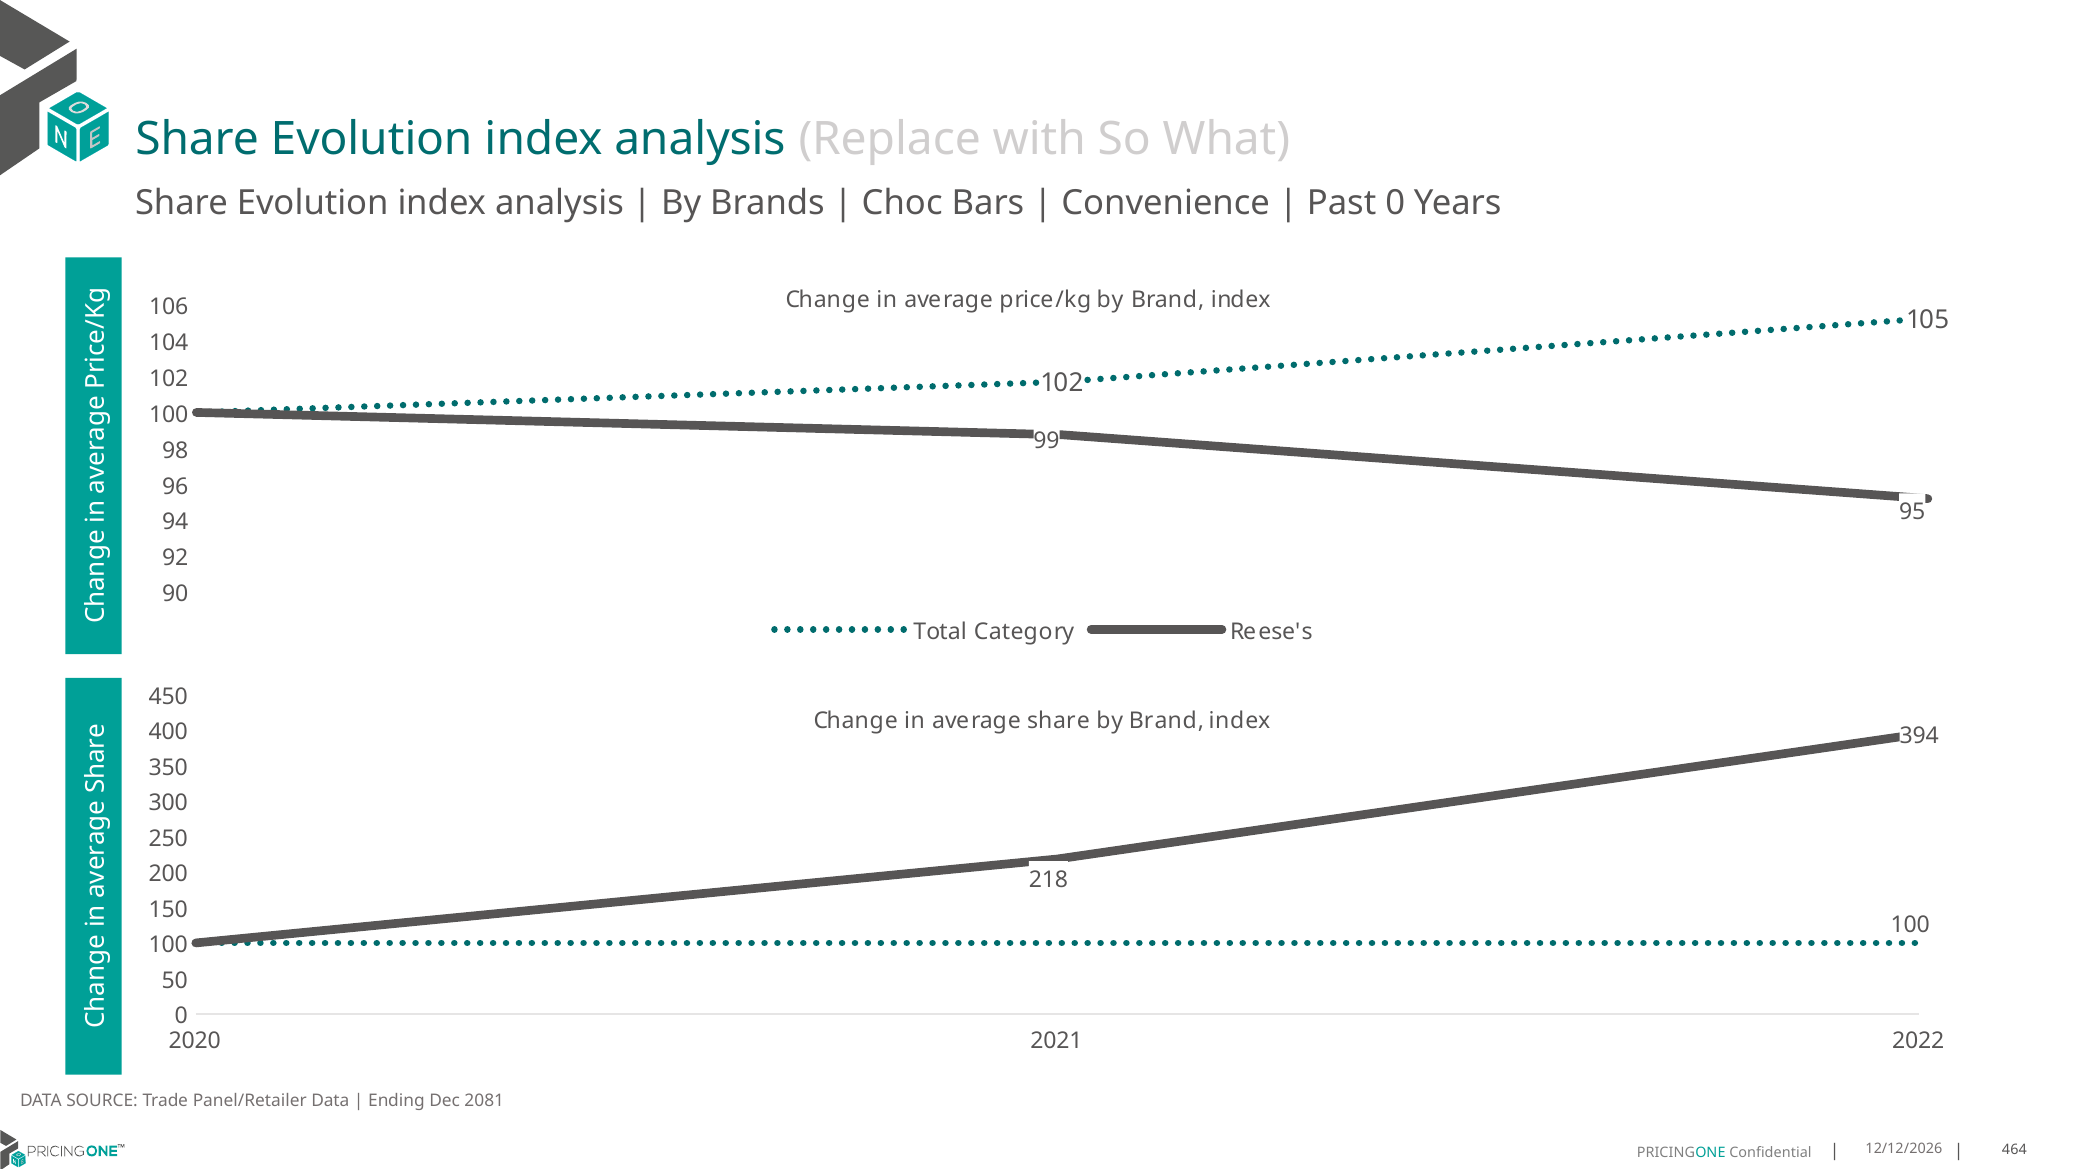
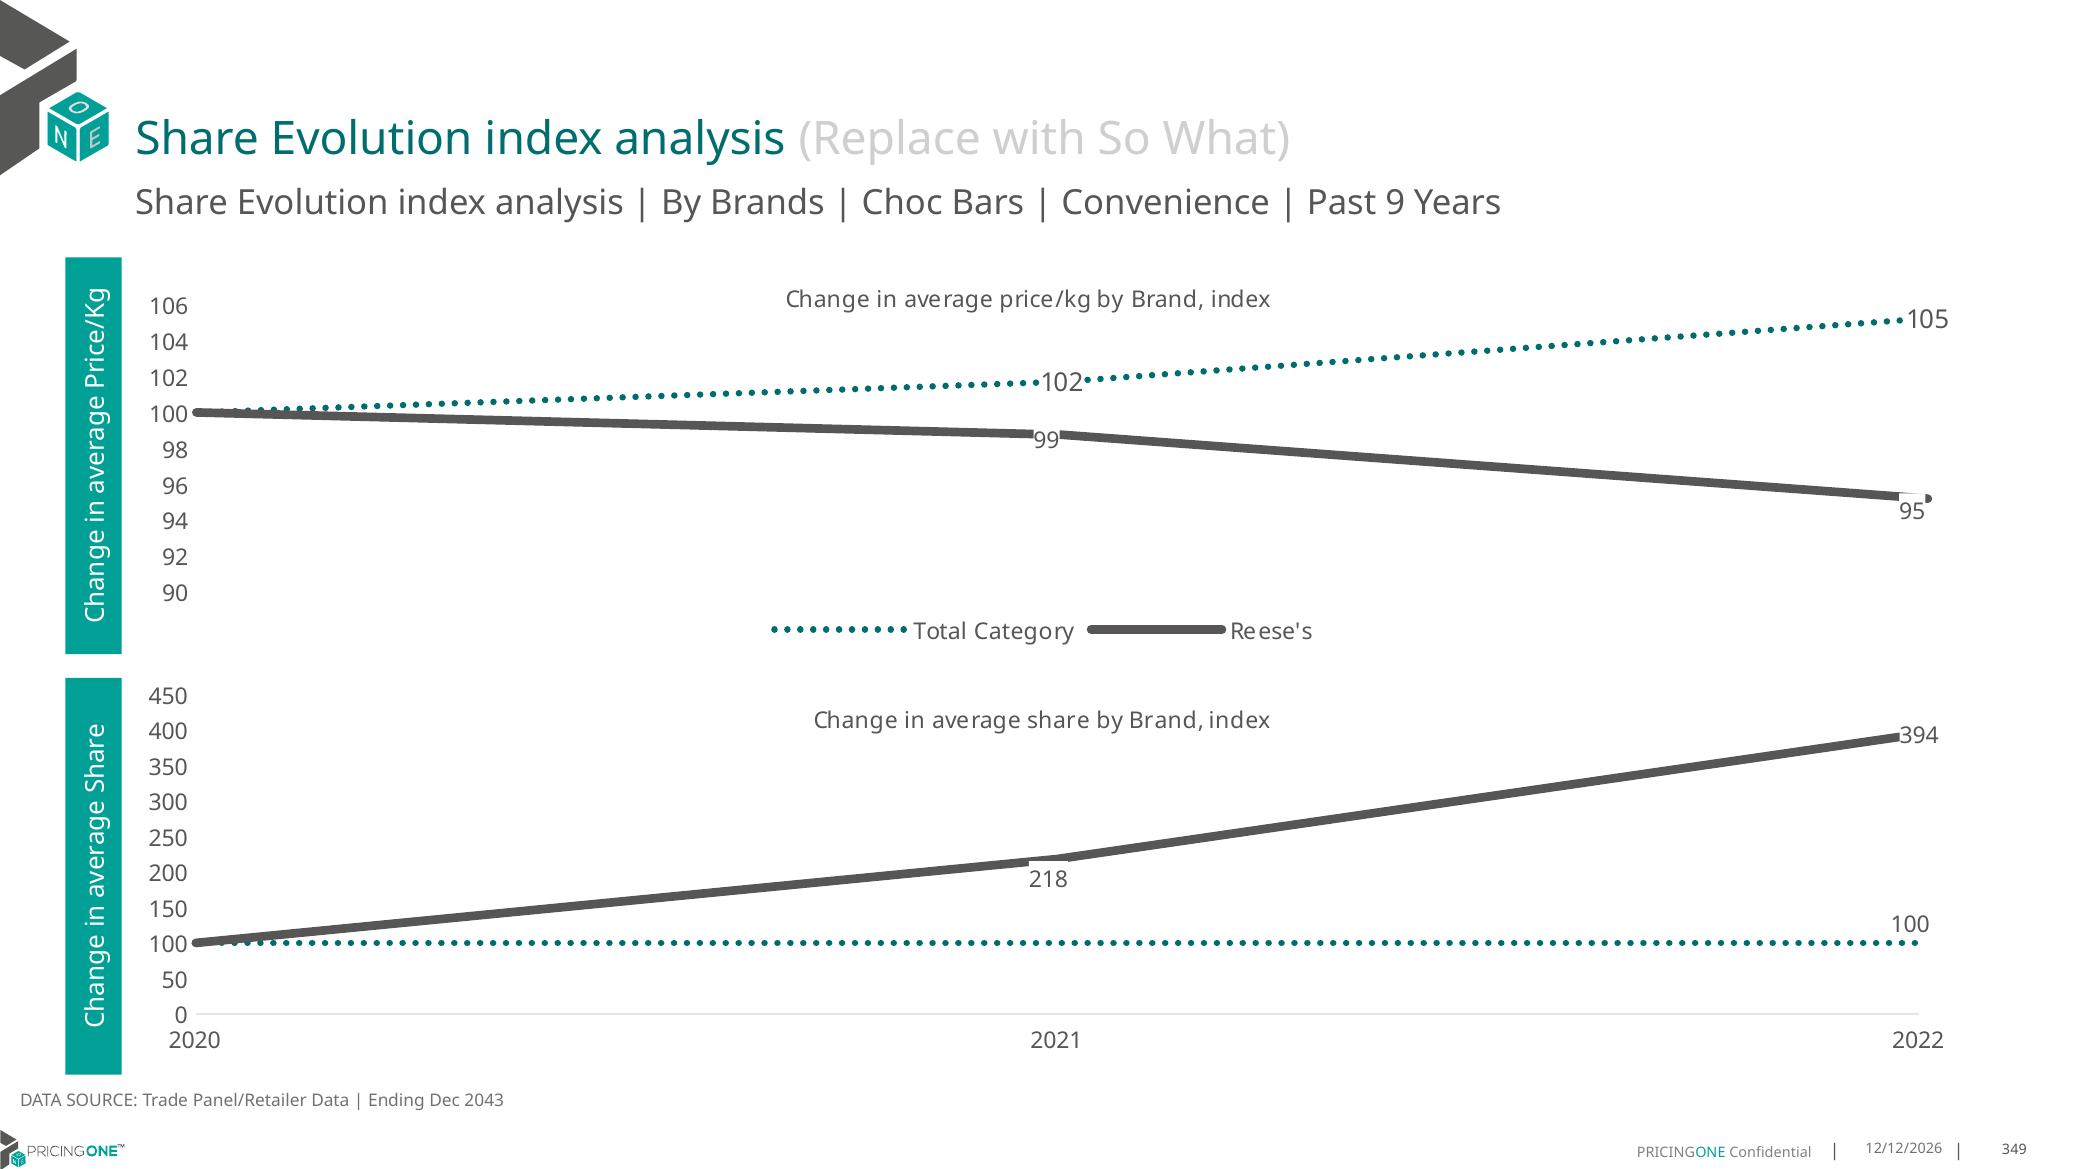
Past 0: 0 -> 9
2081: 2081 -> 2043
464: 464 -> 349
